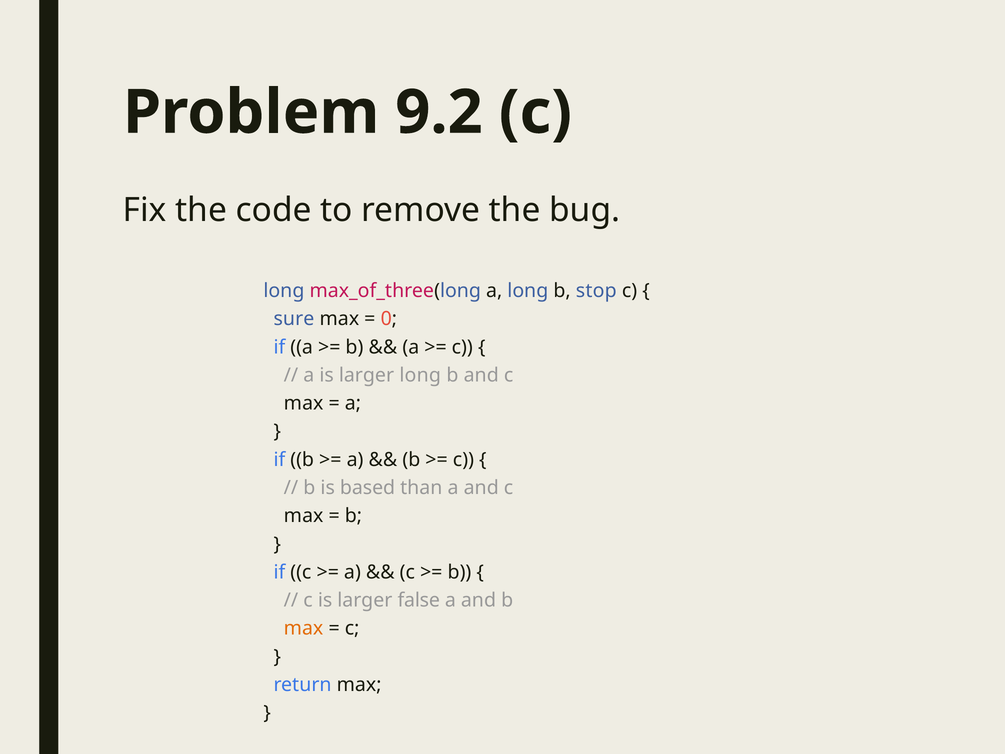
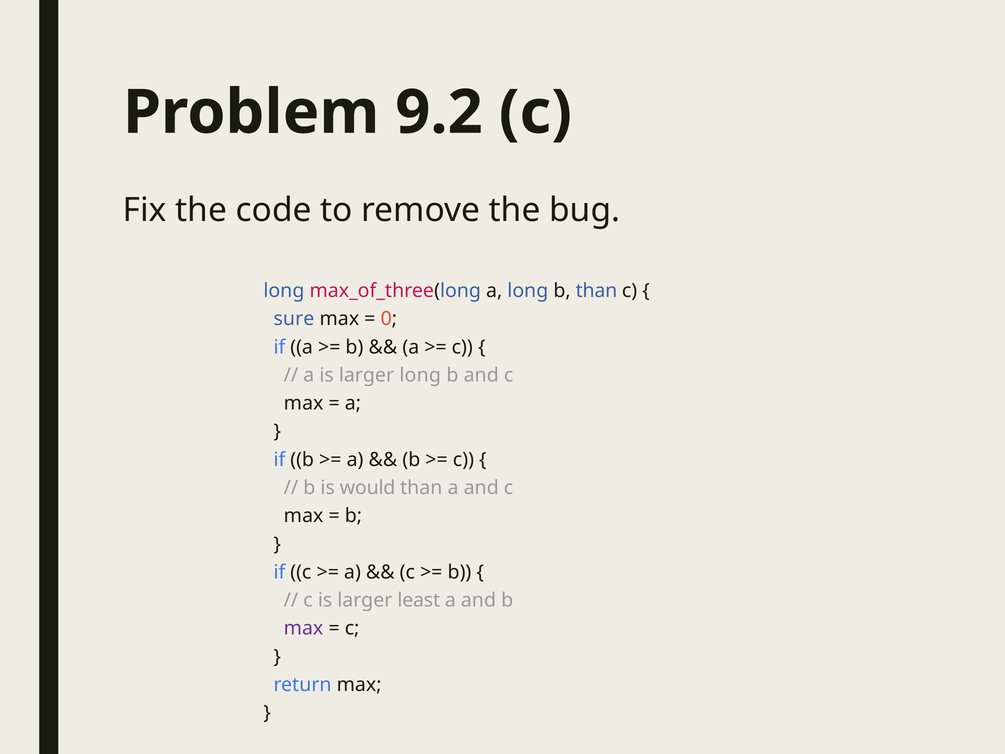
b stop: stop -> than
based: based -> would
false: false -> least
max at (304, 628) colour: orange -> purple
